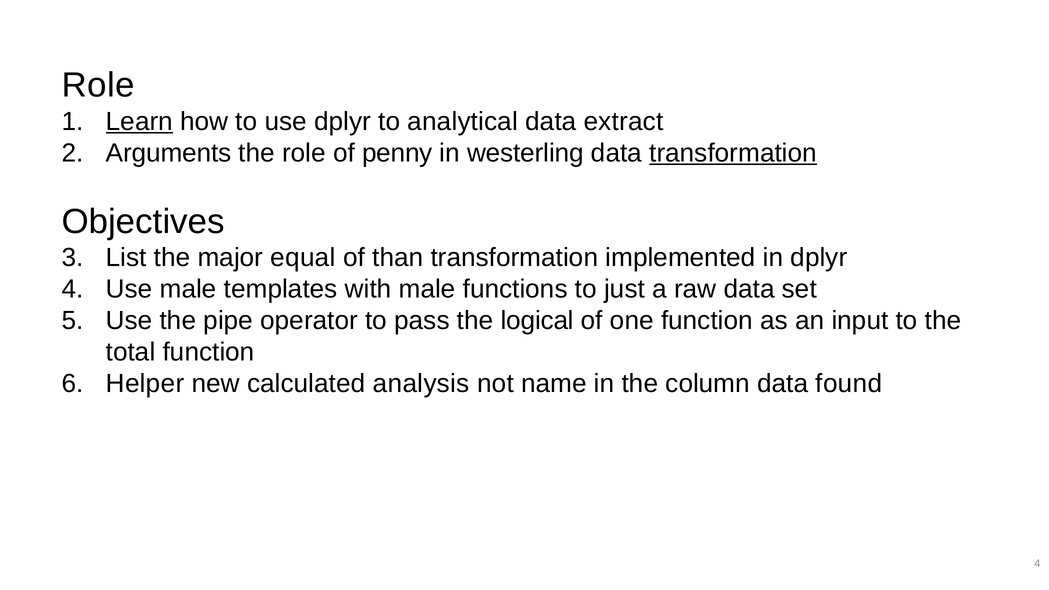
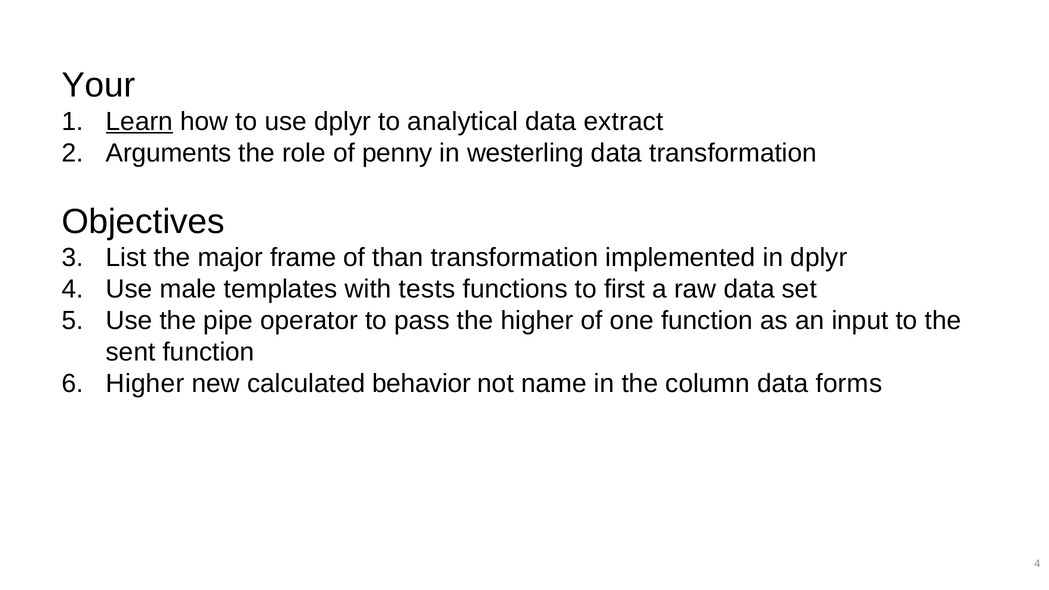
Role at (98, 85): Role -> Your
transformation at (733, 153) underline: present -> none
equal: equal -> frame
with male: male -> tests
just: just -> first
the logical: logical -> higher
total: total -> sent
Helper at (145, 384): Helper -> Higher
analysis: analysis -> behavior
found: found -> forms
